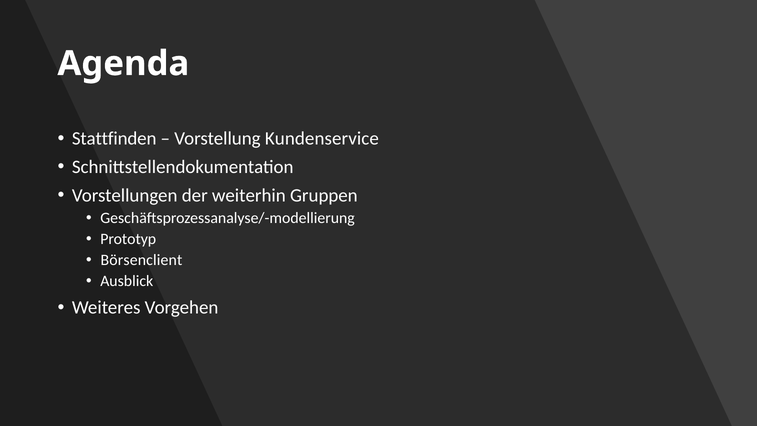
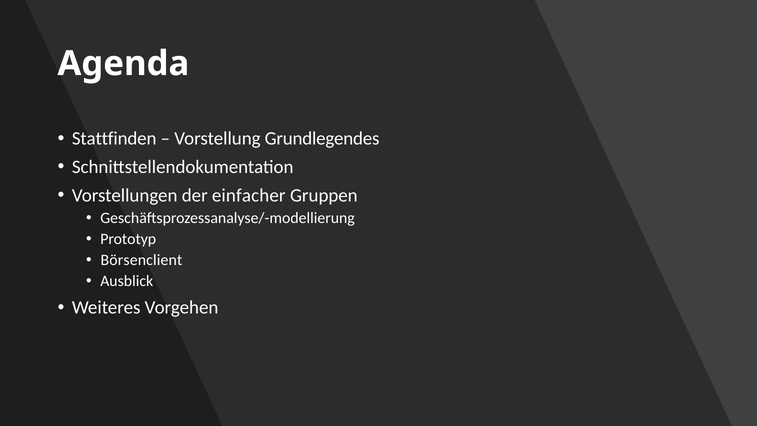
Kundenservice: Kundenservice -> Grundlegendes
weiterhin: weiterhin -> einfacher
